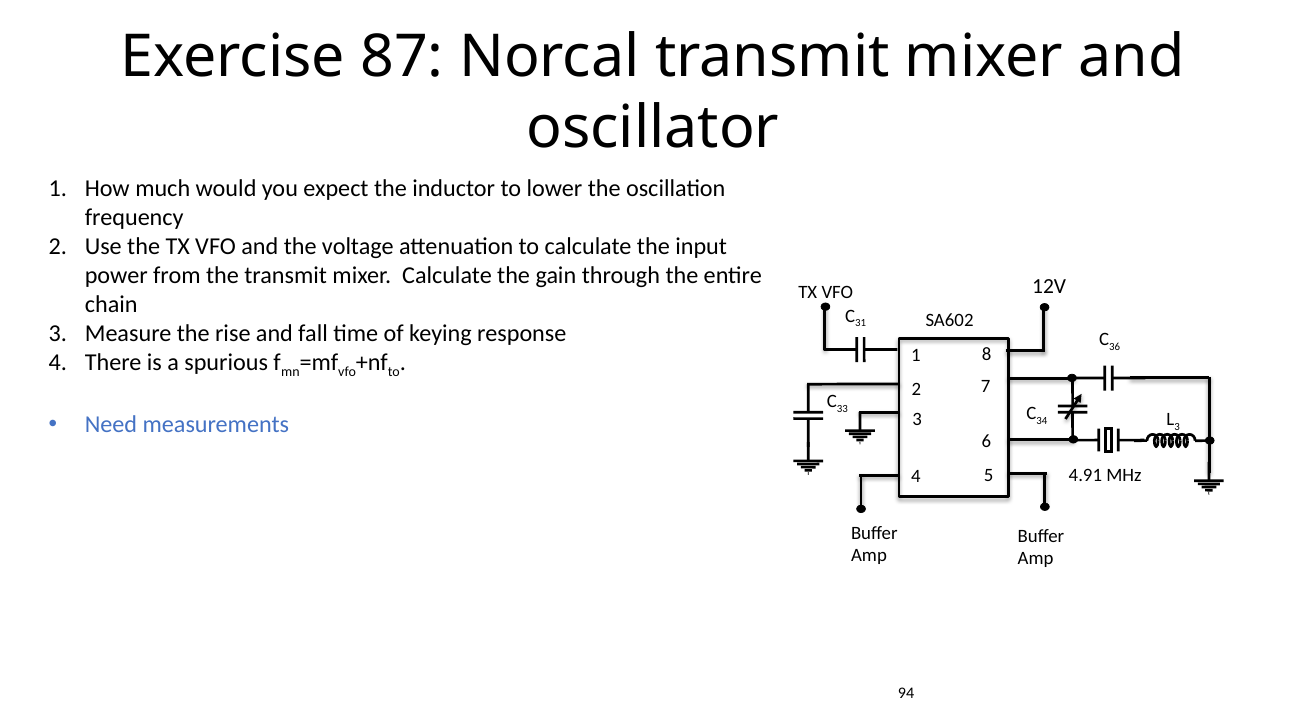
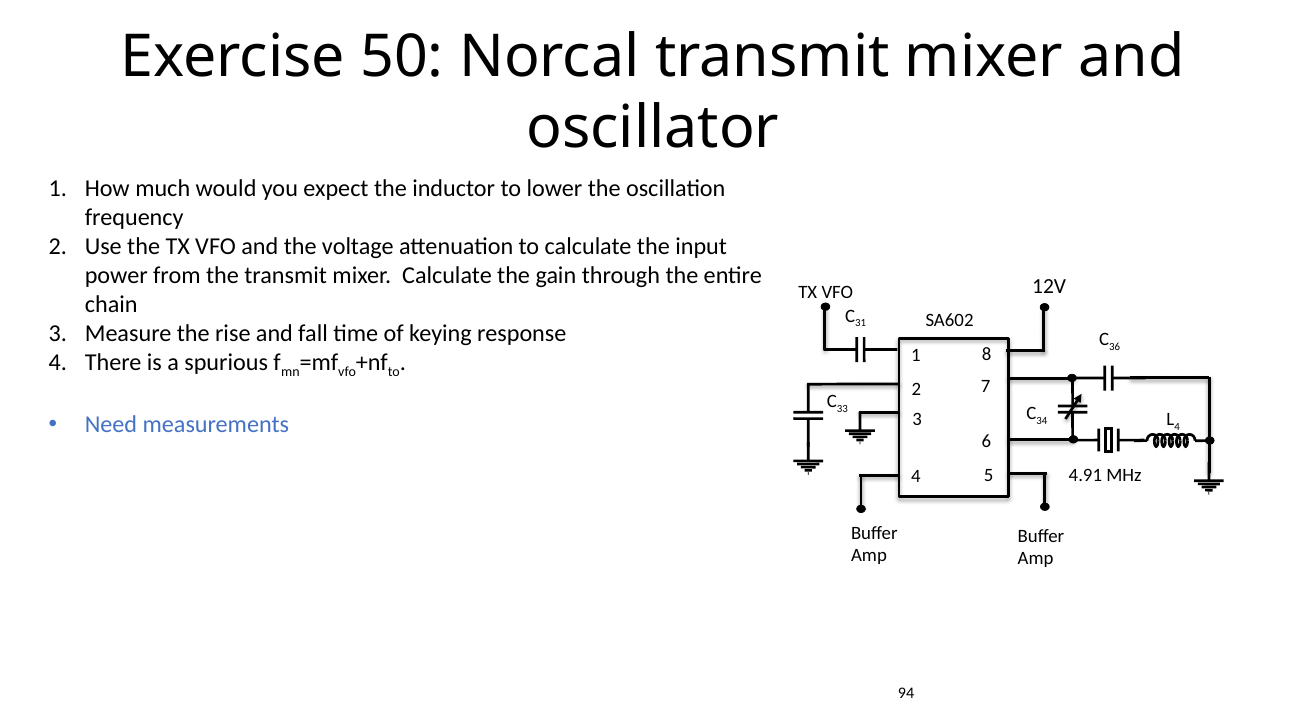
87: 87 -> 50
3 at (1177, 427): 3 -> 4
